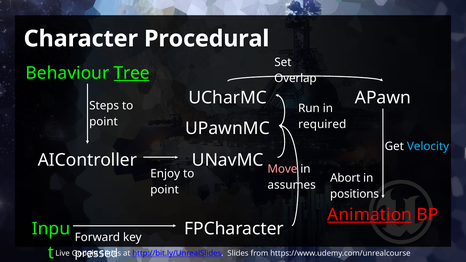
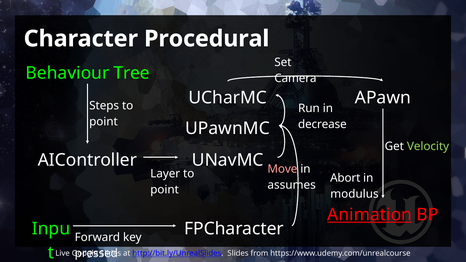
Tree underline: present -> none
Overlap: Overlap -> Camera
required: required -> decrease
Velocity colour: light blue -> light green
Enjoy: Enjoy -> Layer
positions: positions -> modulus
